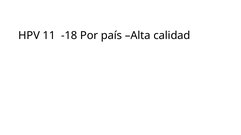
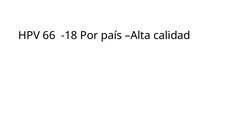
11: 11 -> 66
